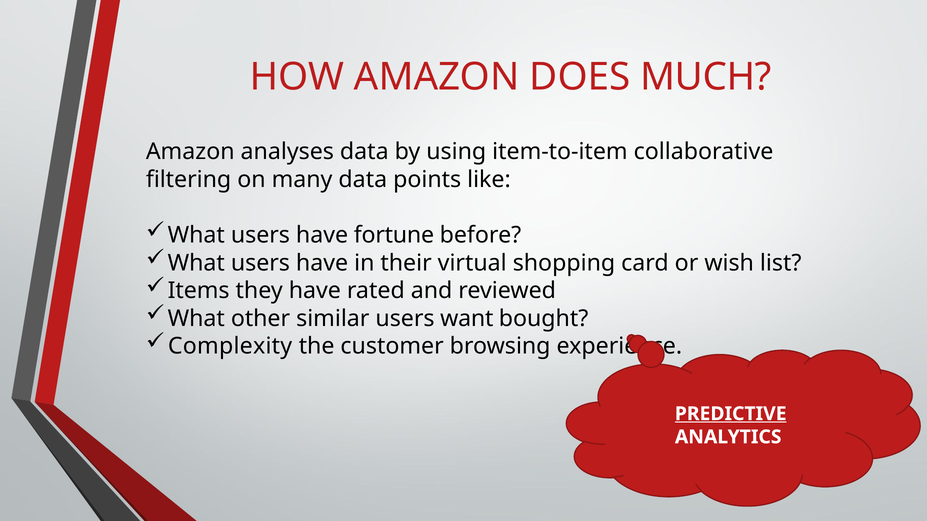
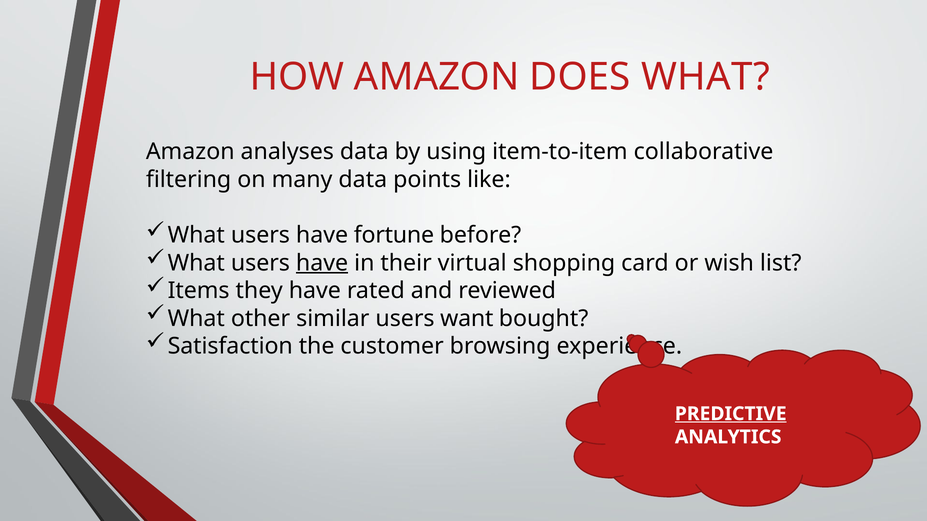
DOES MUCH: MUCH -> WHAT
have at (322, 263) underline: none -> present
Complexity: Complexity -> Satisfaction
